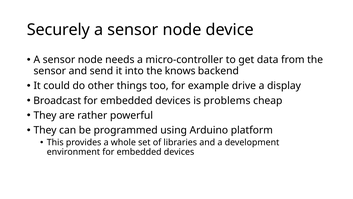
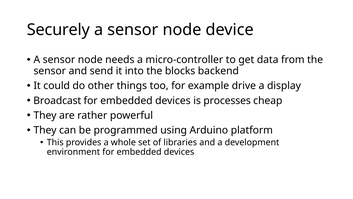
knows: knows -> blocks
problems: problems -> processes
